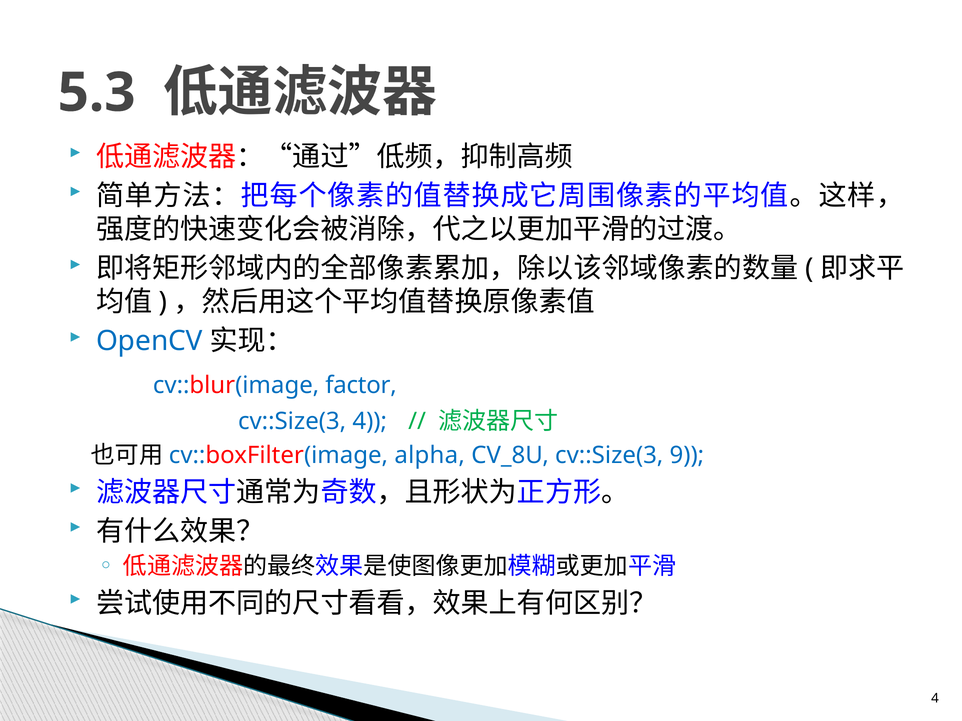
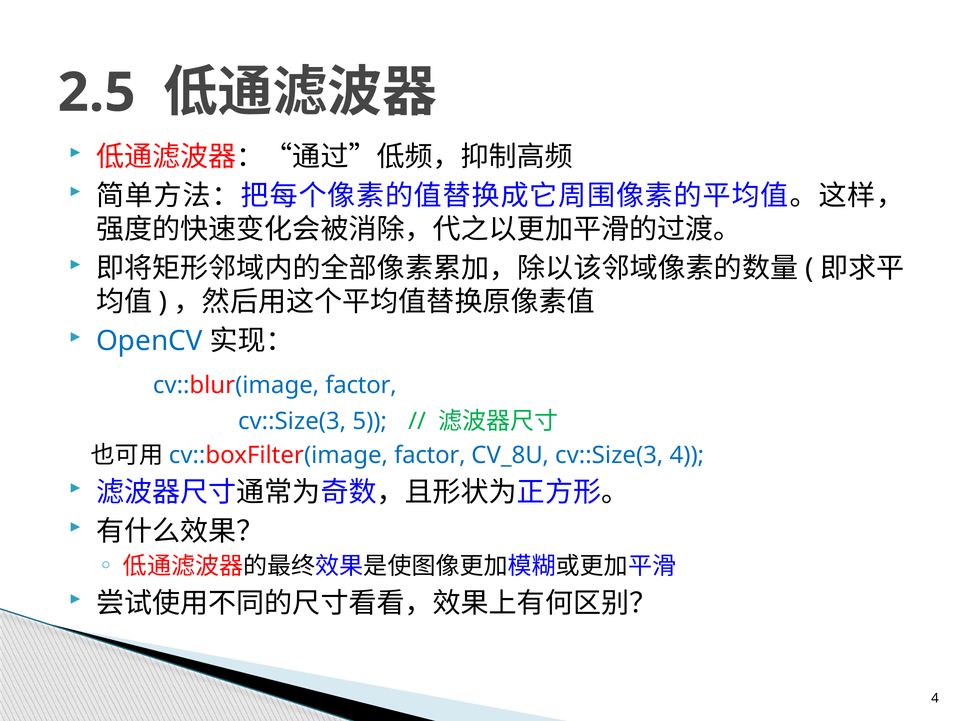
5.3: 5.3 -> 2.5
cv::Size(3 4: 4 -> 5
alpha at (430, 456): alpha -> factor
cv::Size(3 9: 9 -> 4
